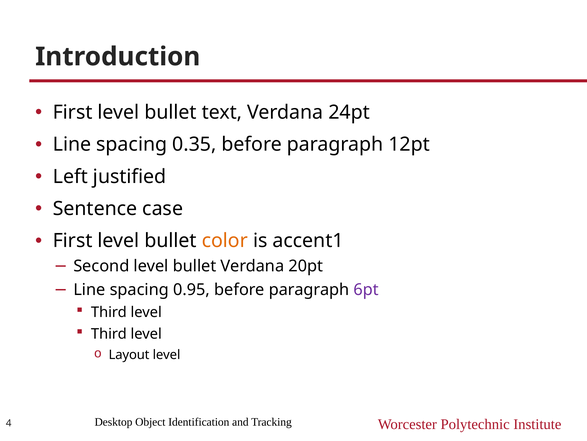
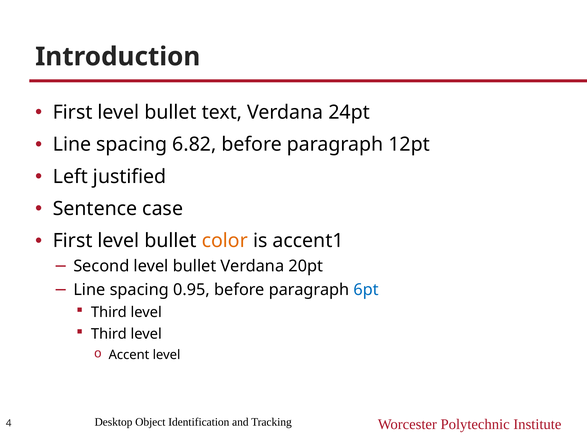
0.35: 0.35 -> 6.82
6pt colour: purple -> blue
Layout: Layout -> Accent
